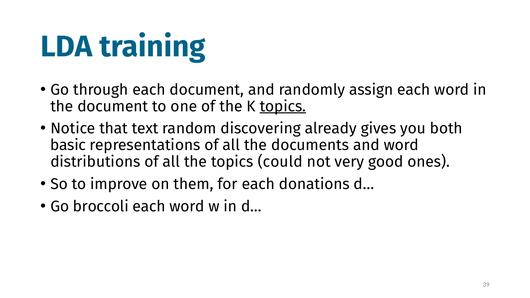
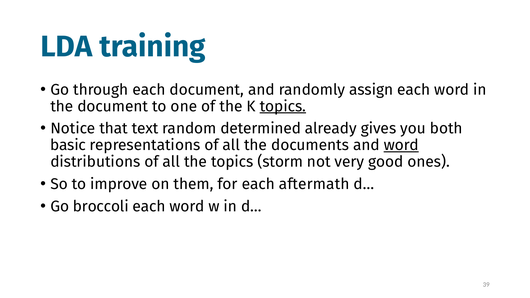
discovering: discovering -> determined
word at (401, 145) underline: none -> present
could: could -> storm
donations: donations -> aftermath
